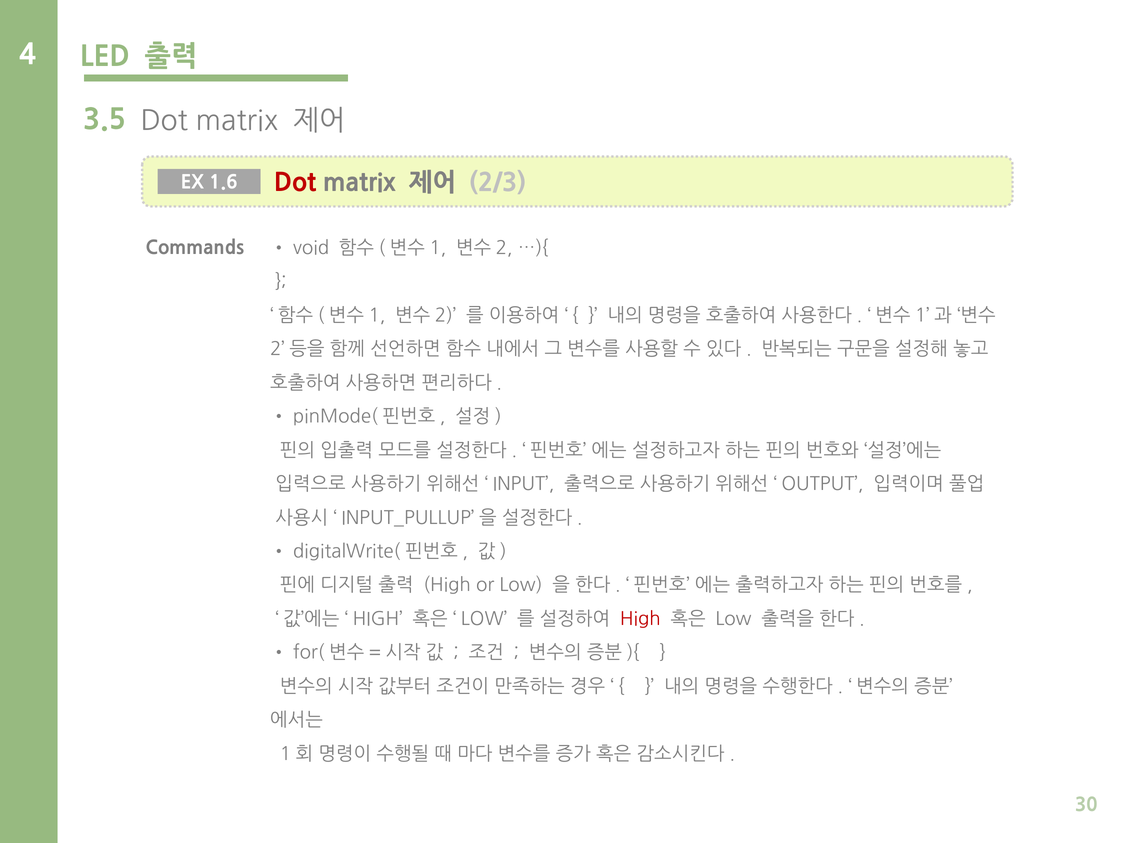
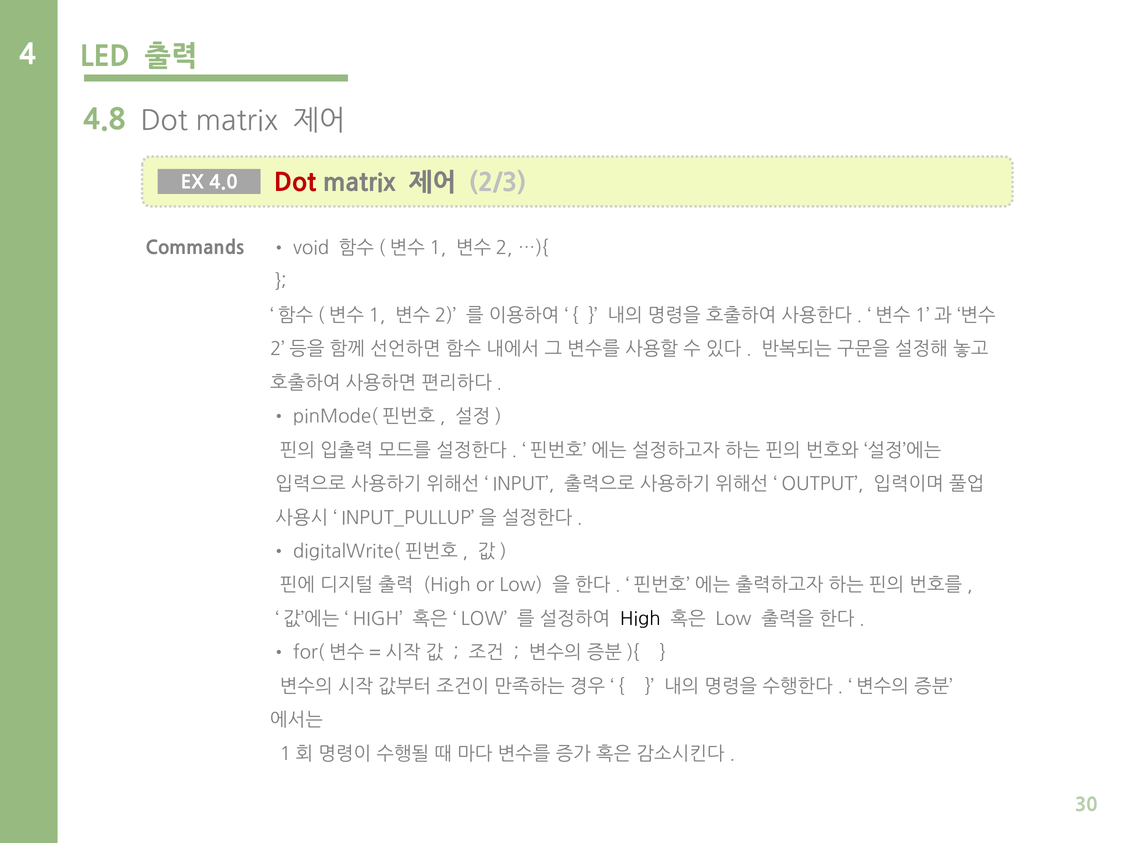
3.5: 3.5 -> 4.8
1.6: 1.6 -> 4.0
High at (640, 619) colour: red -> black
